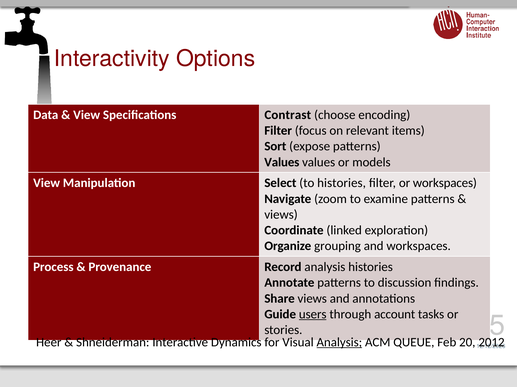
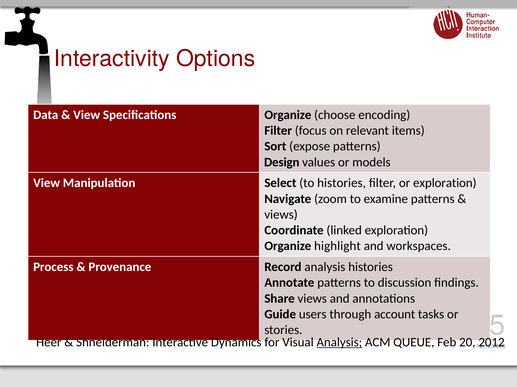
Specifications Contrast: Contrast -> Organize
Values at (282, 162): Values -> Design
or workspaces: workspaces -> exploration
grouping: grouping -> highlight
users underline: present -> none
